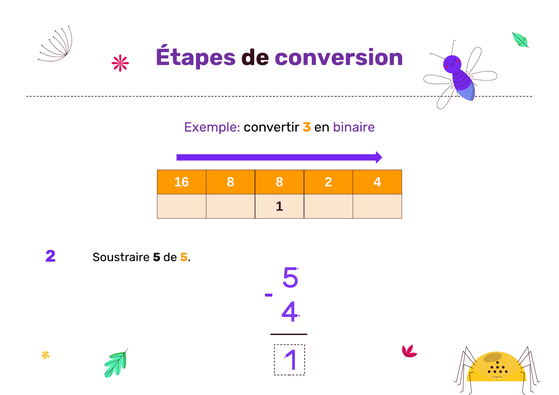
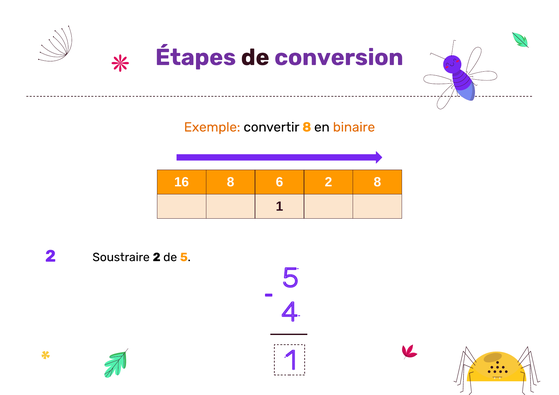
Exemple colour: purple -> orange
convertir 3: 3 -> 8
binaire colour: purple -> orange
8 8: 8 -> 6
2 4: 4 -> 8
Soustraire 5: 5 -> 2
